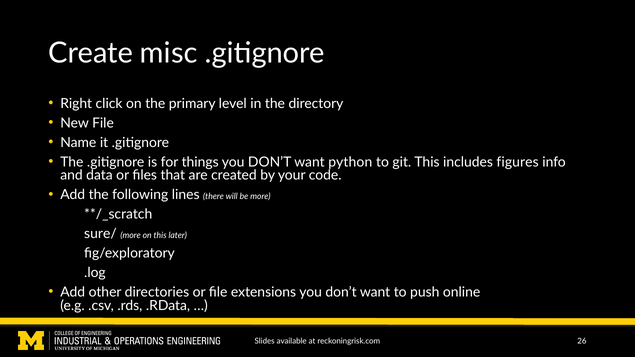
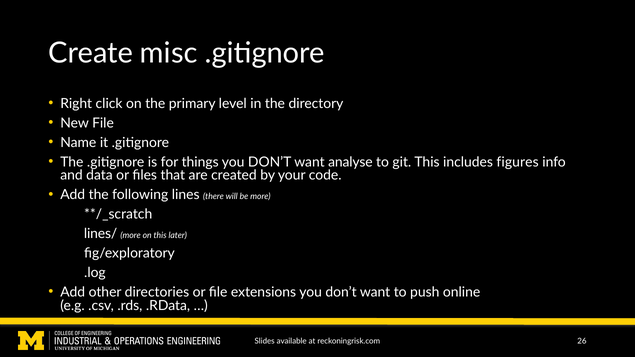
python: python -> analyse
sure/: sure/ -> lines/
